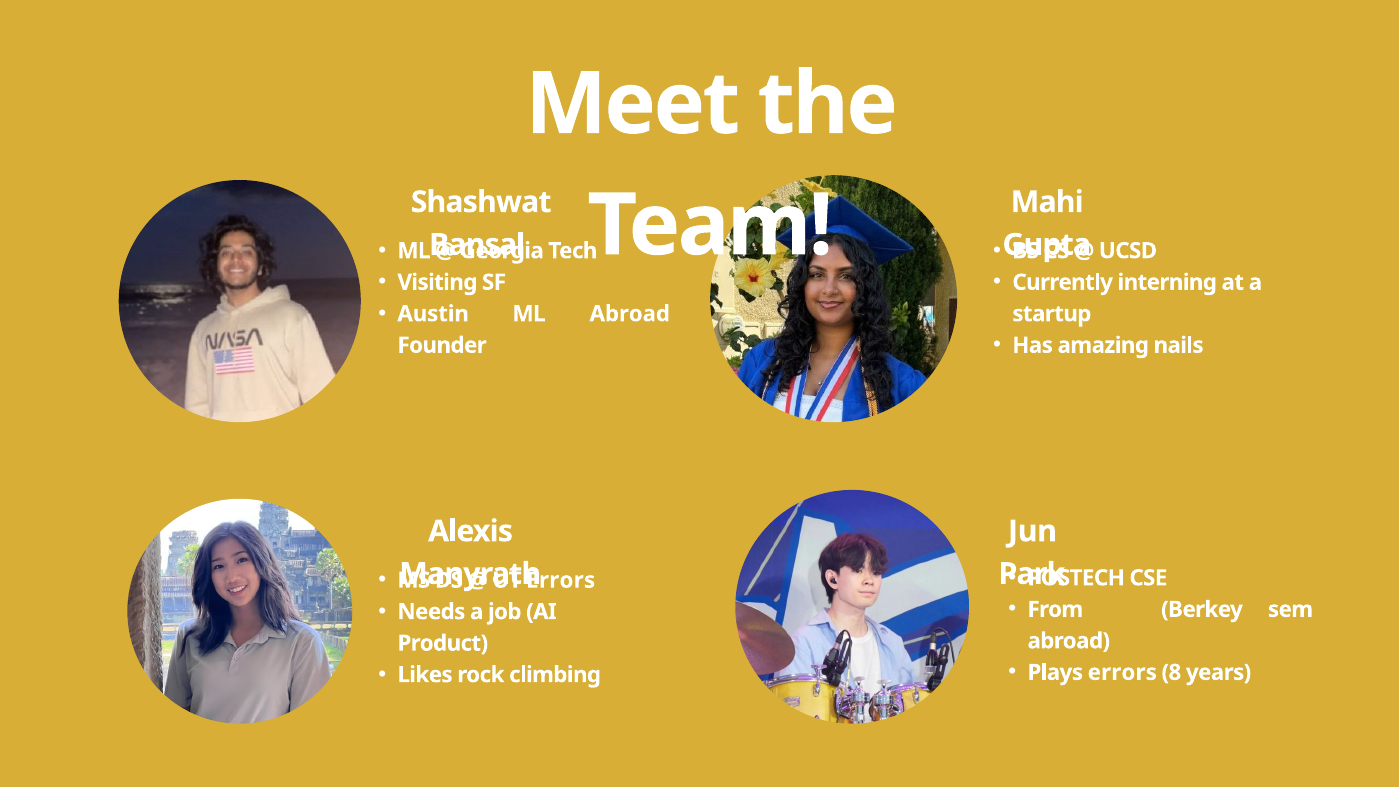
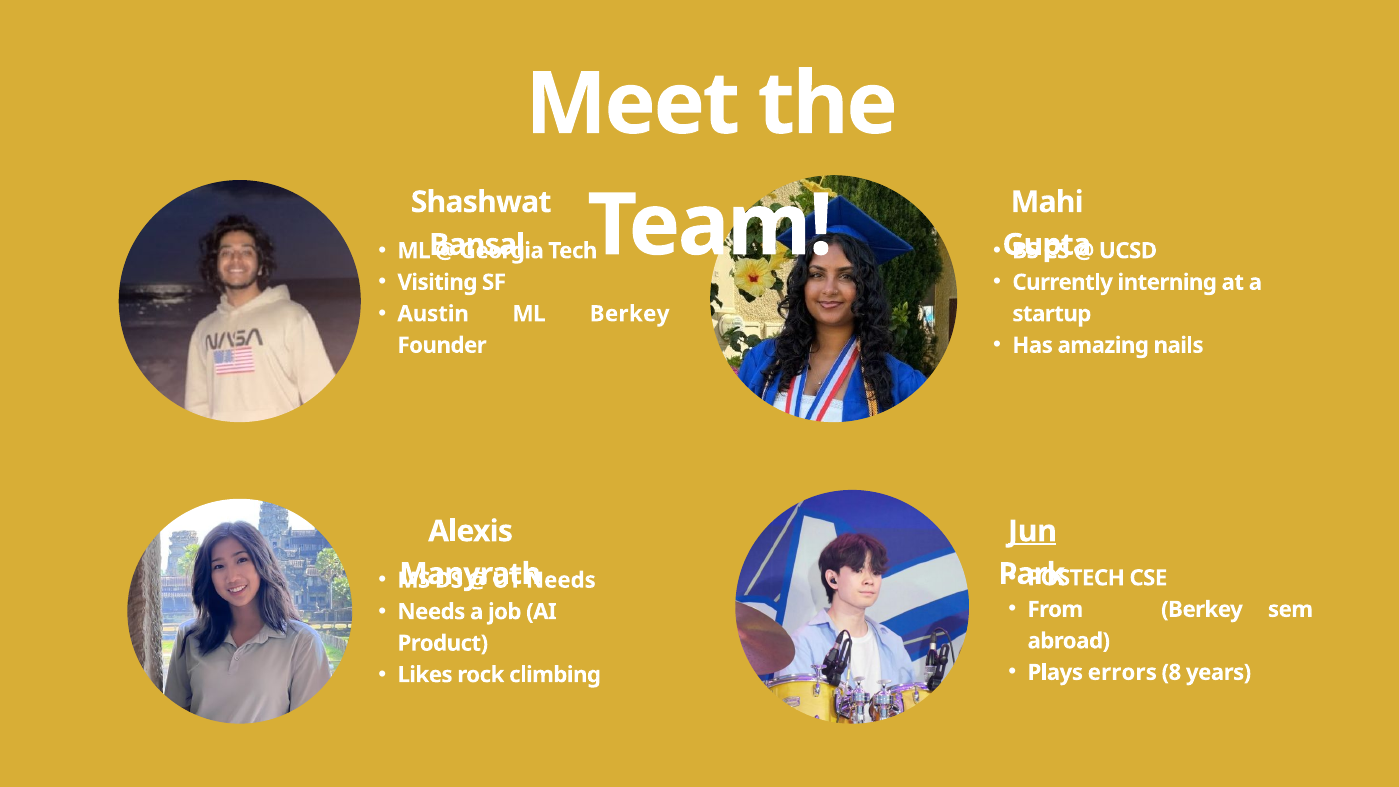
ML Abroad: Abroad -> Berkey
Jun underline: none -> present
Errors at (561, 580): Errors -> Needs
